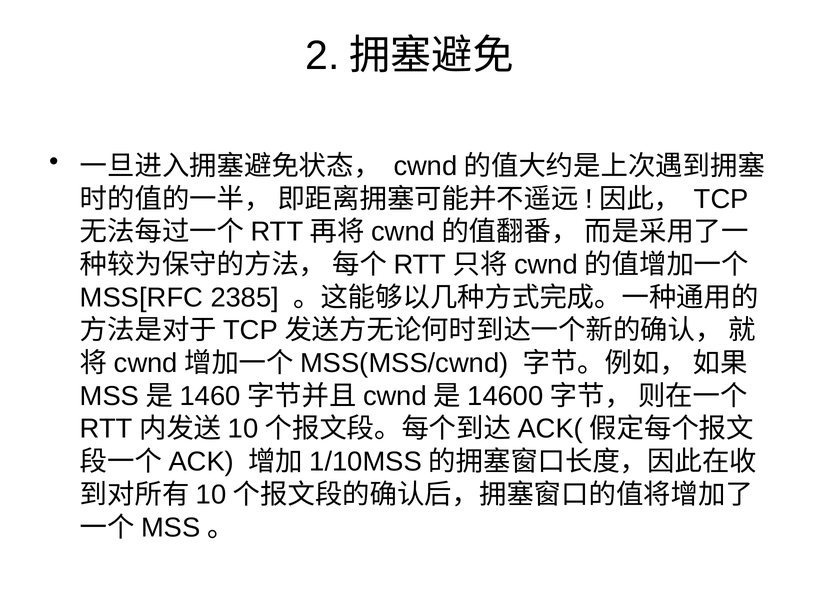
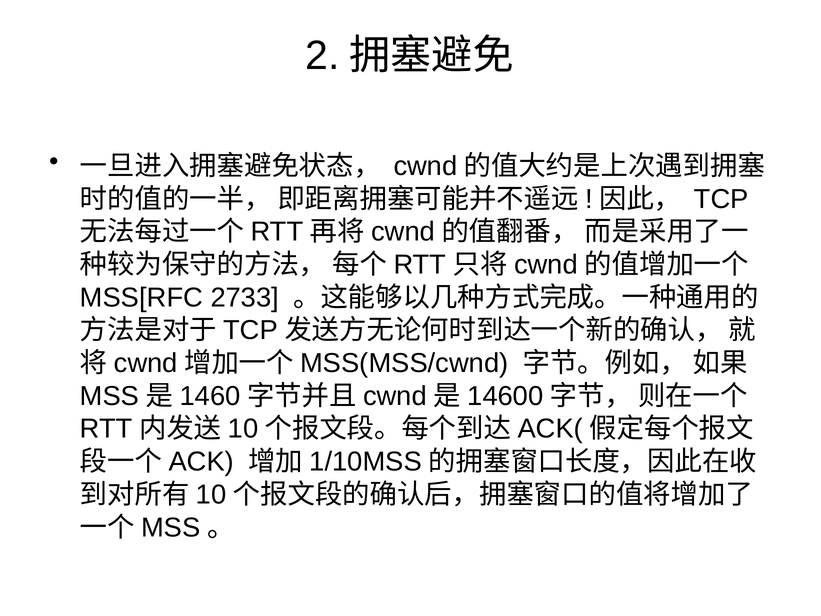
2385: 2385 -> 2733
